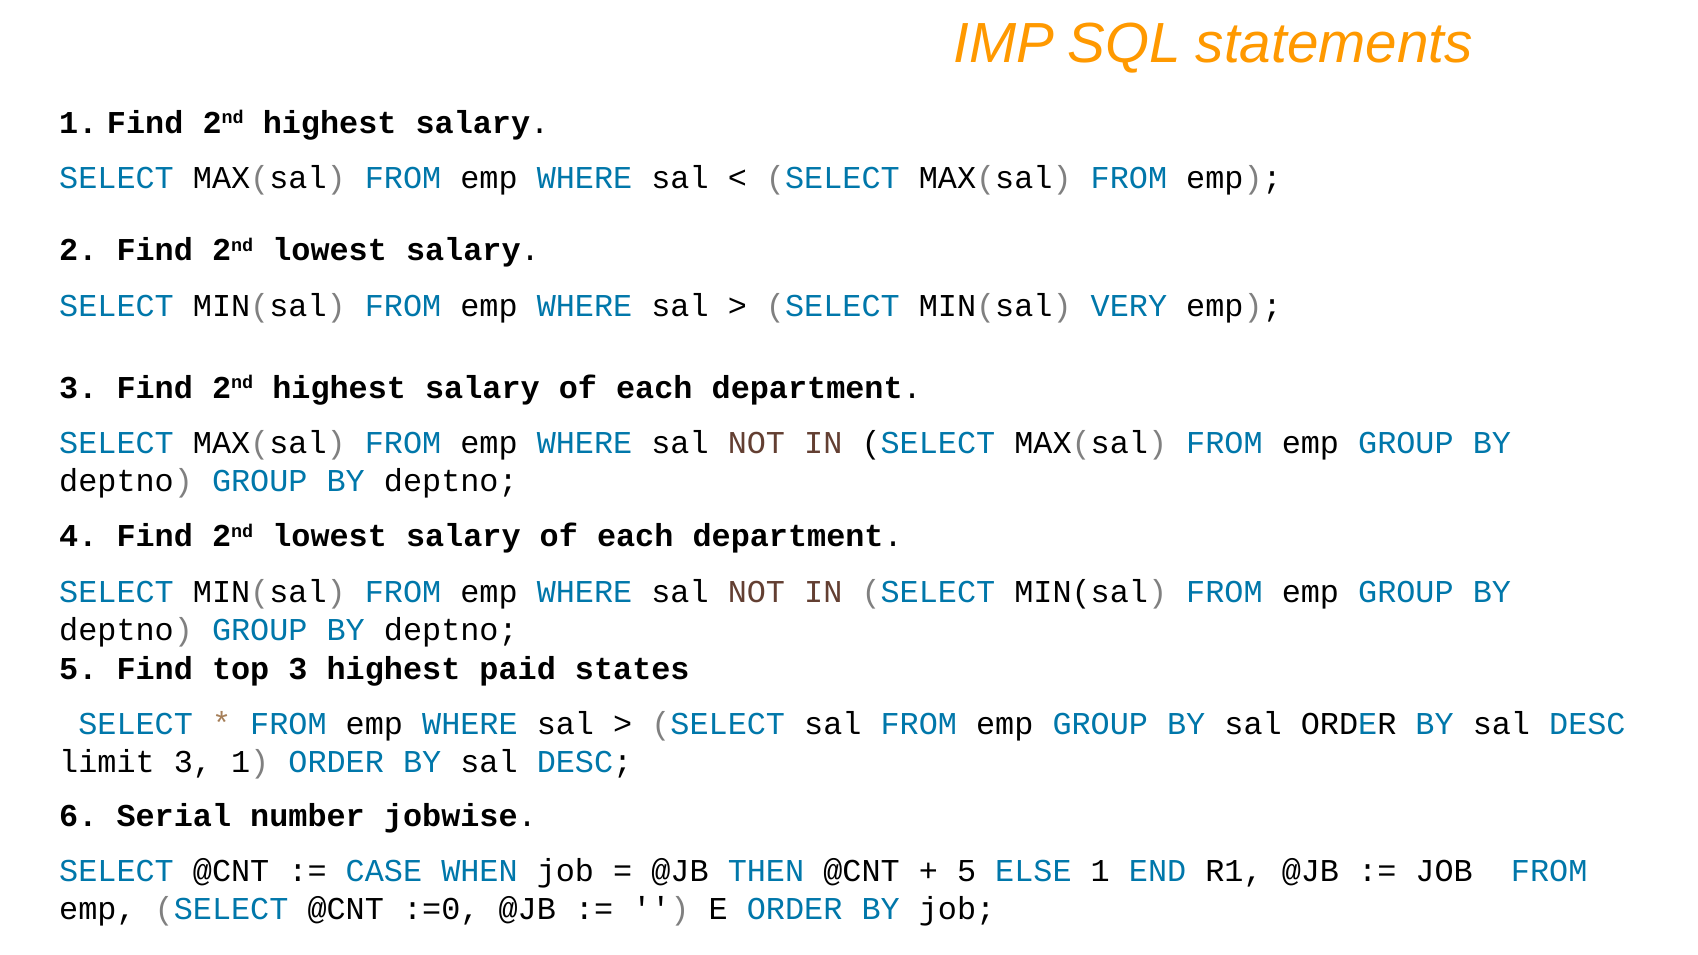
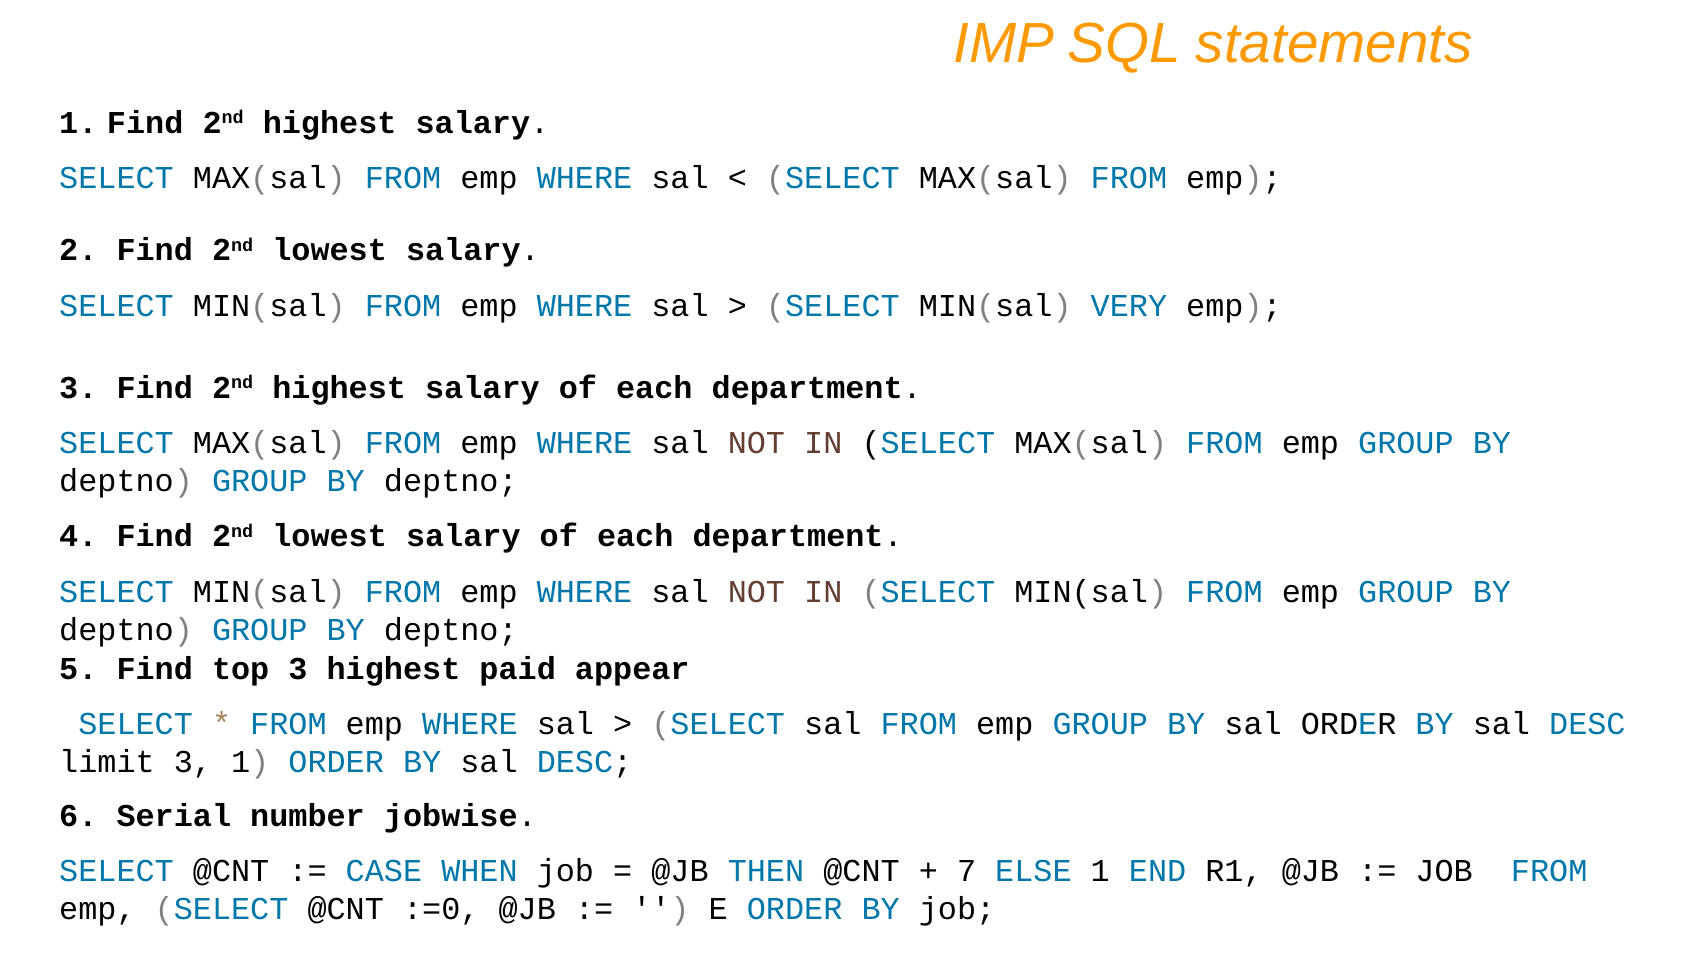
states: states -> appear
5 at (967, 871): 5 -> 7
